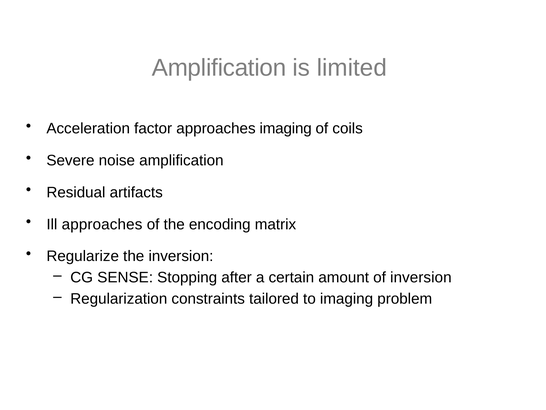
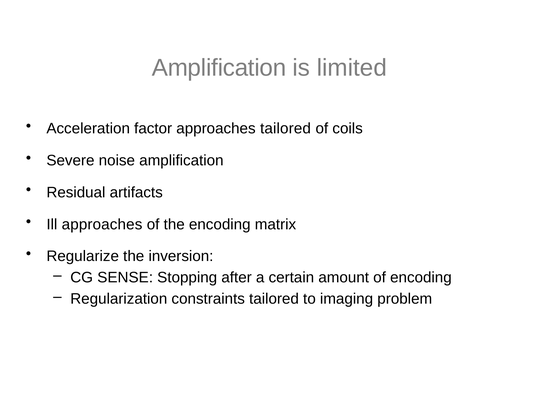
approaches imaging: imaging -> tailored
of inversion: inversion -> encoding
